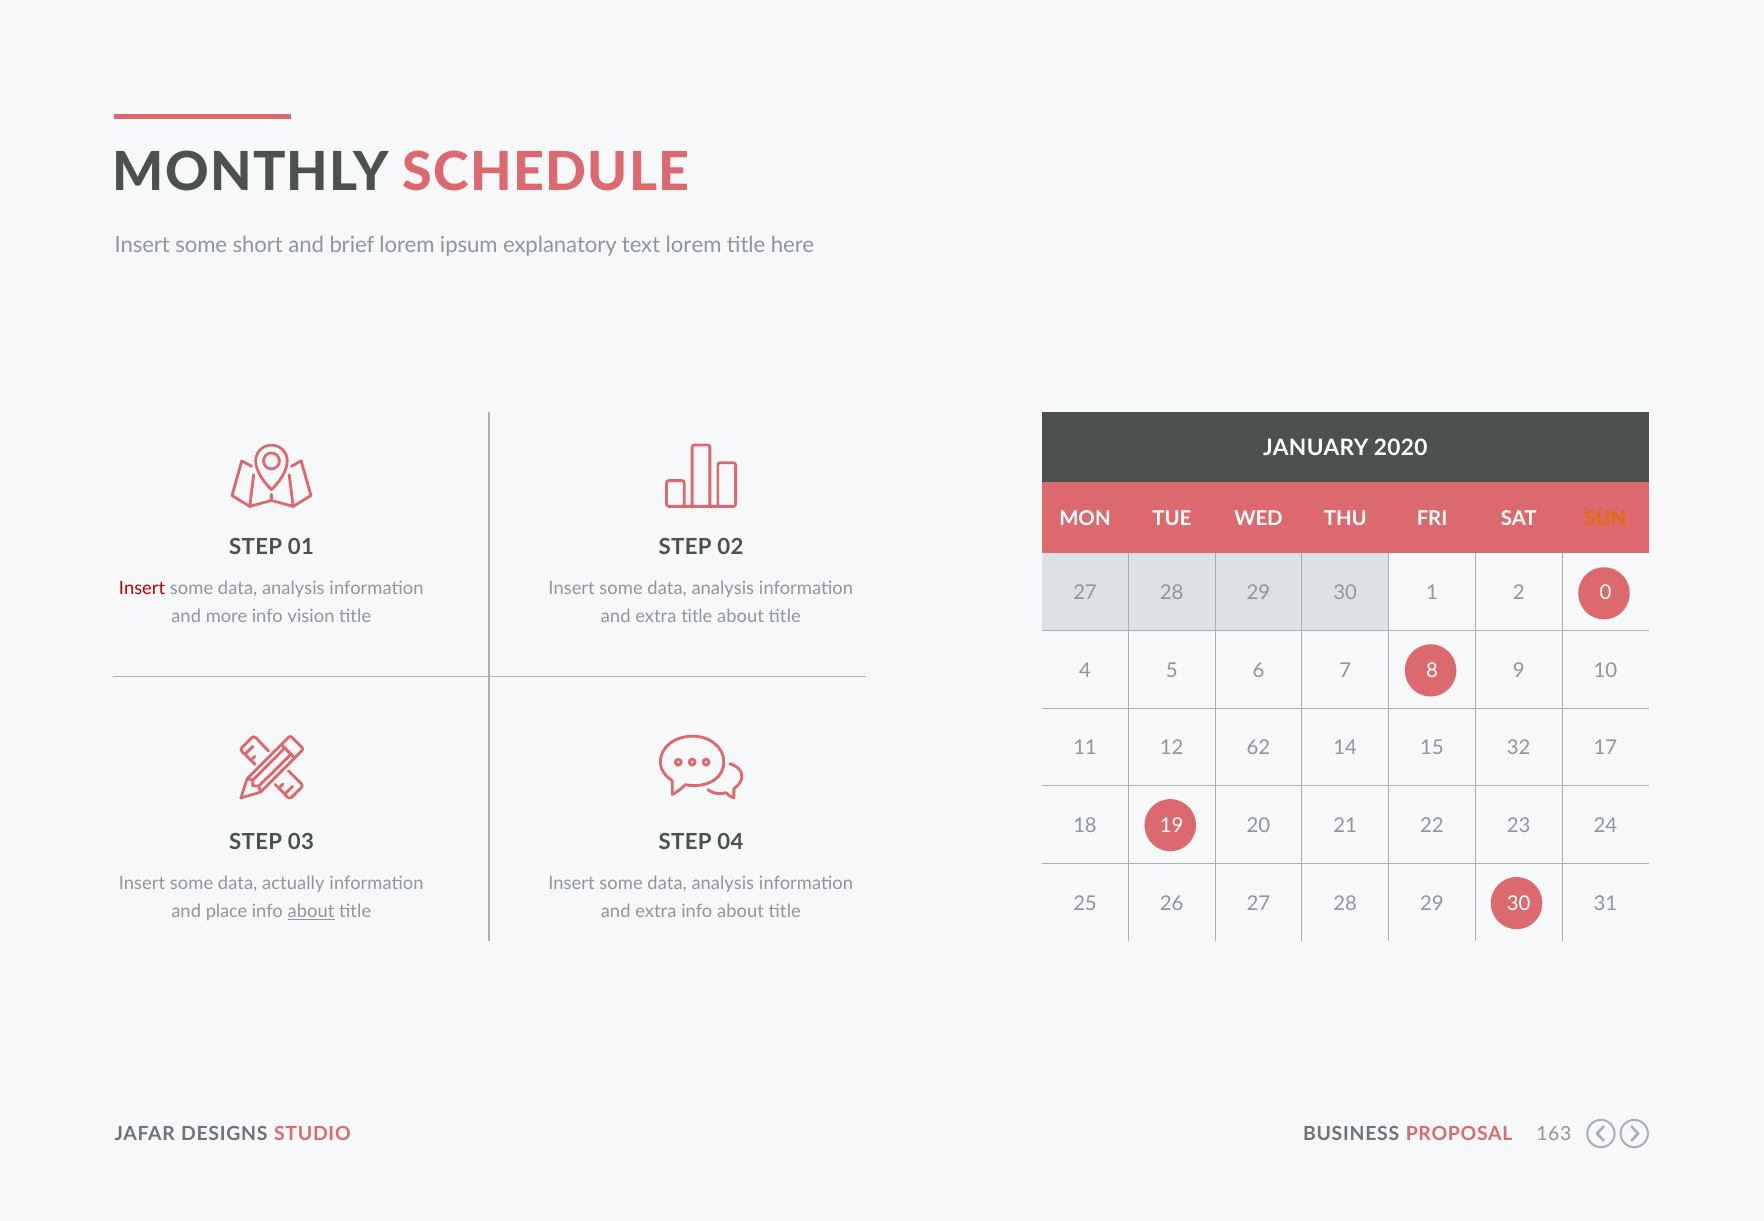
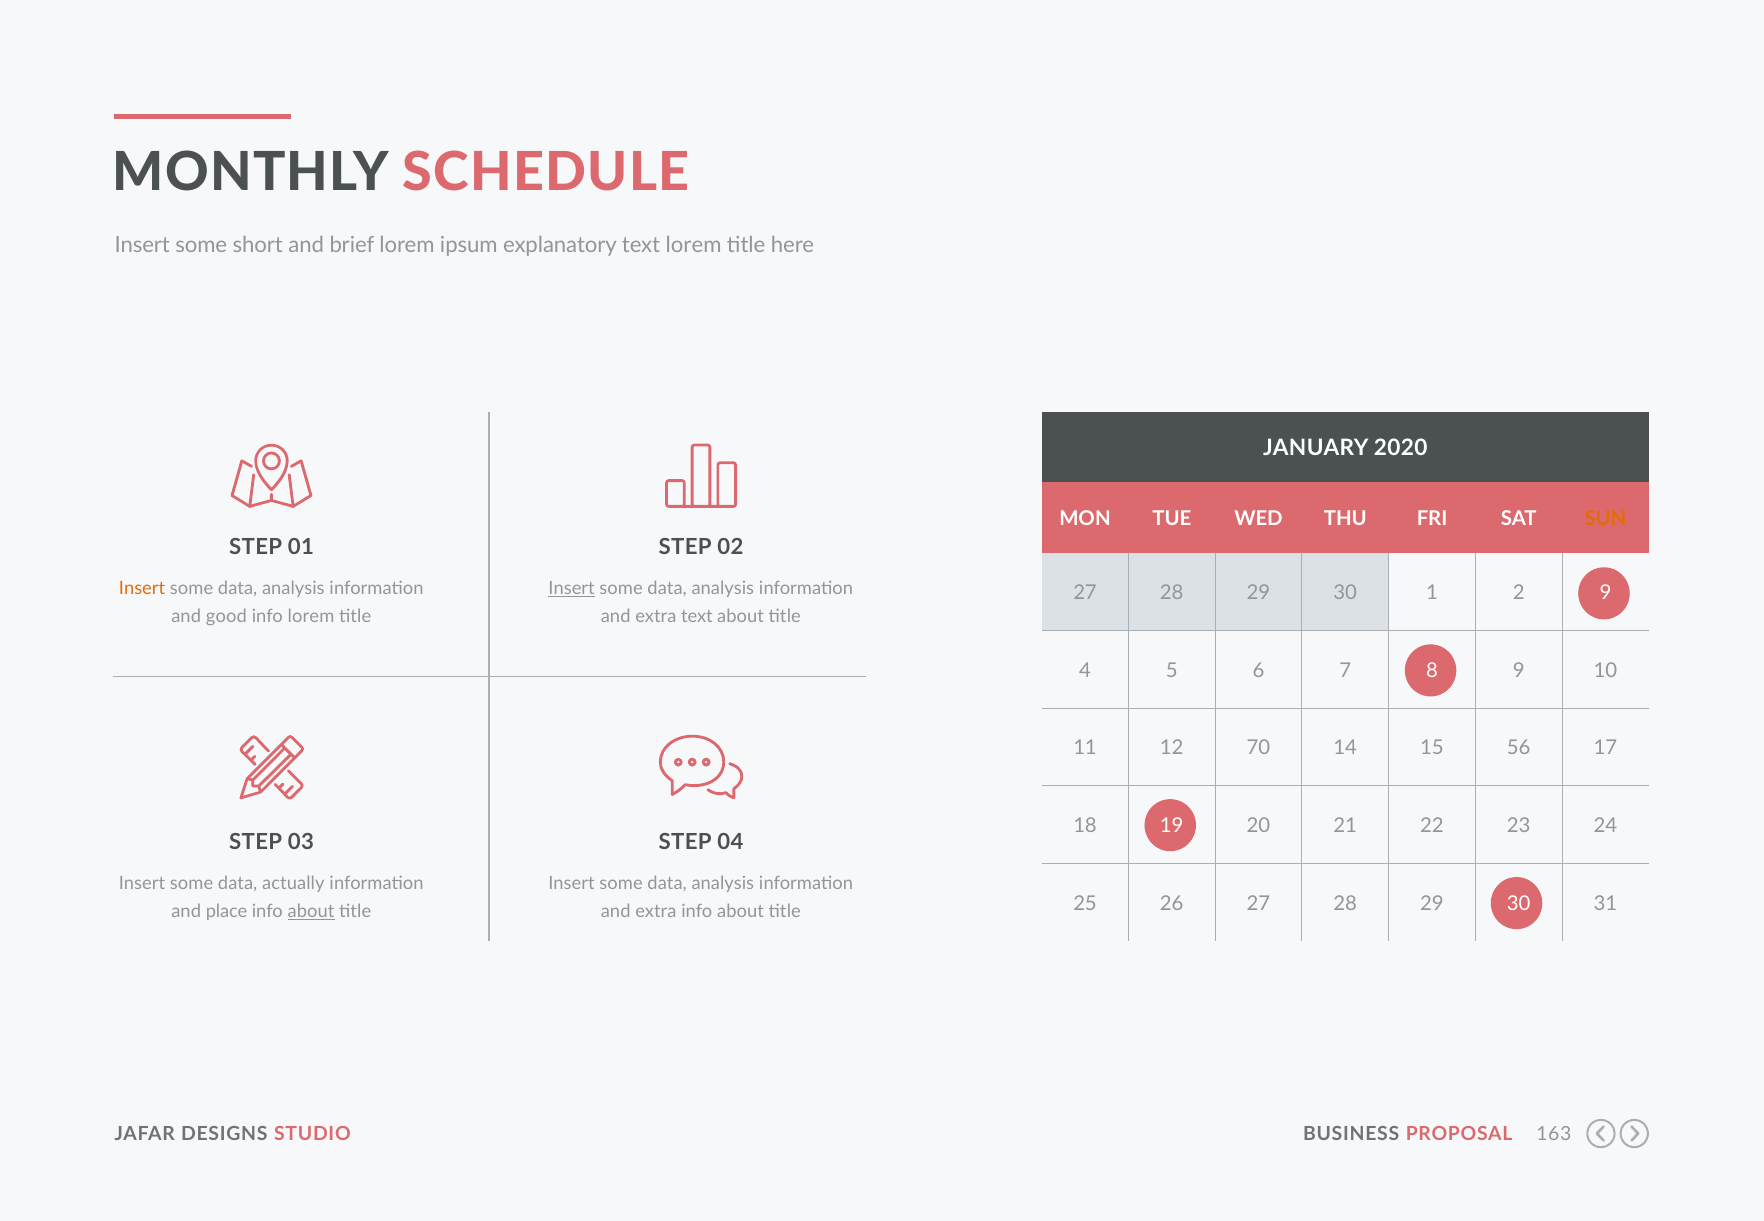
Insert at (142, 588) colour: red -> orange
Insert at (572, 588) underline: none -> present
2 0: 0 -> 9
more: more -> good
info vision: vision -> lorem
extra title: title -> text
62: 62 -> 70
32: 32 -> 56
